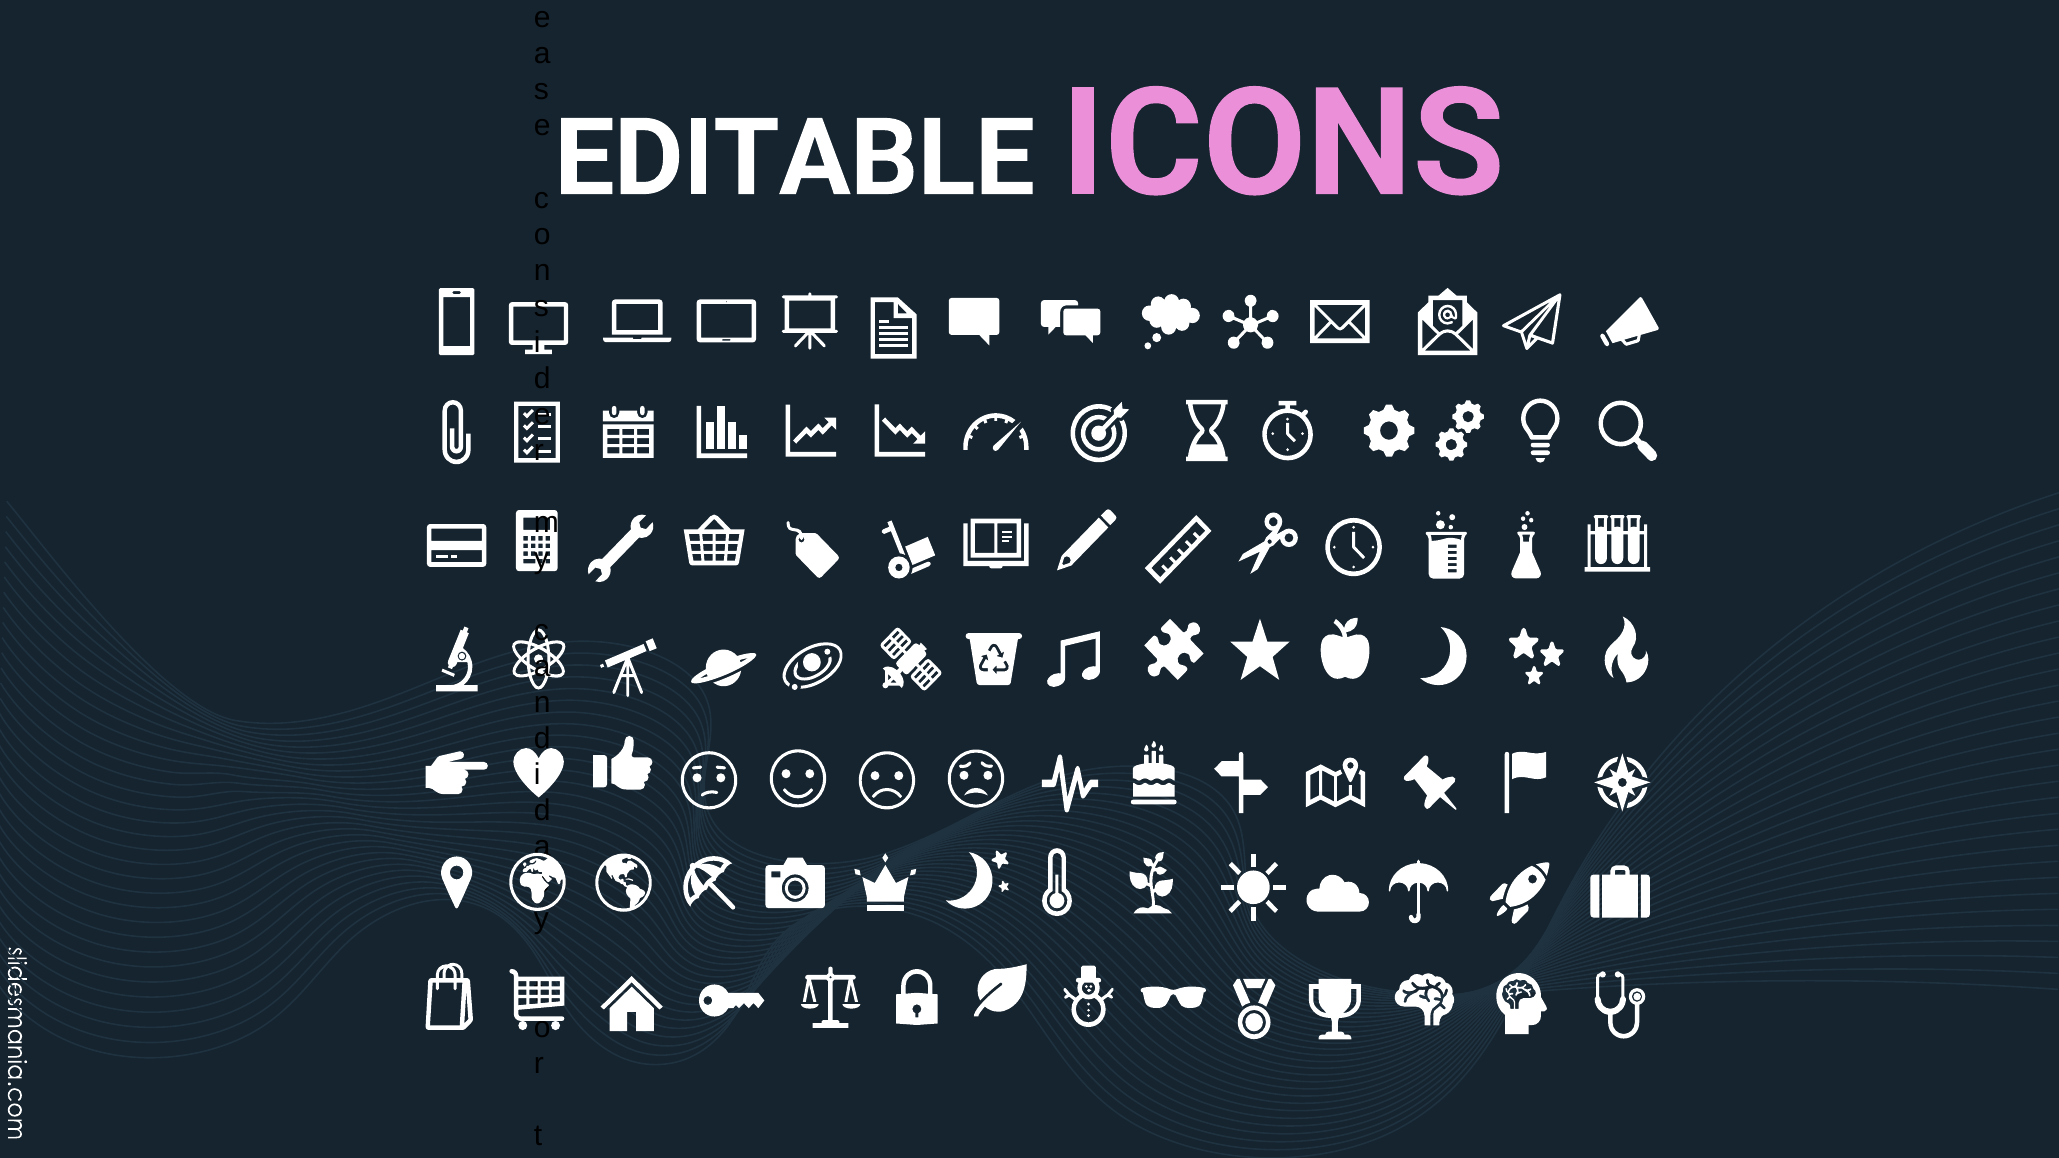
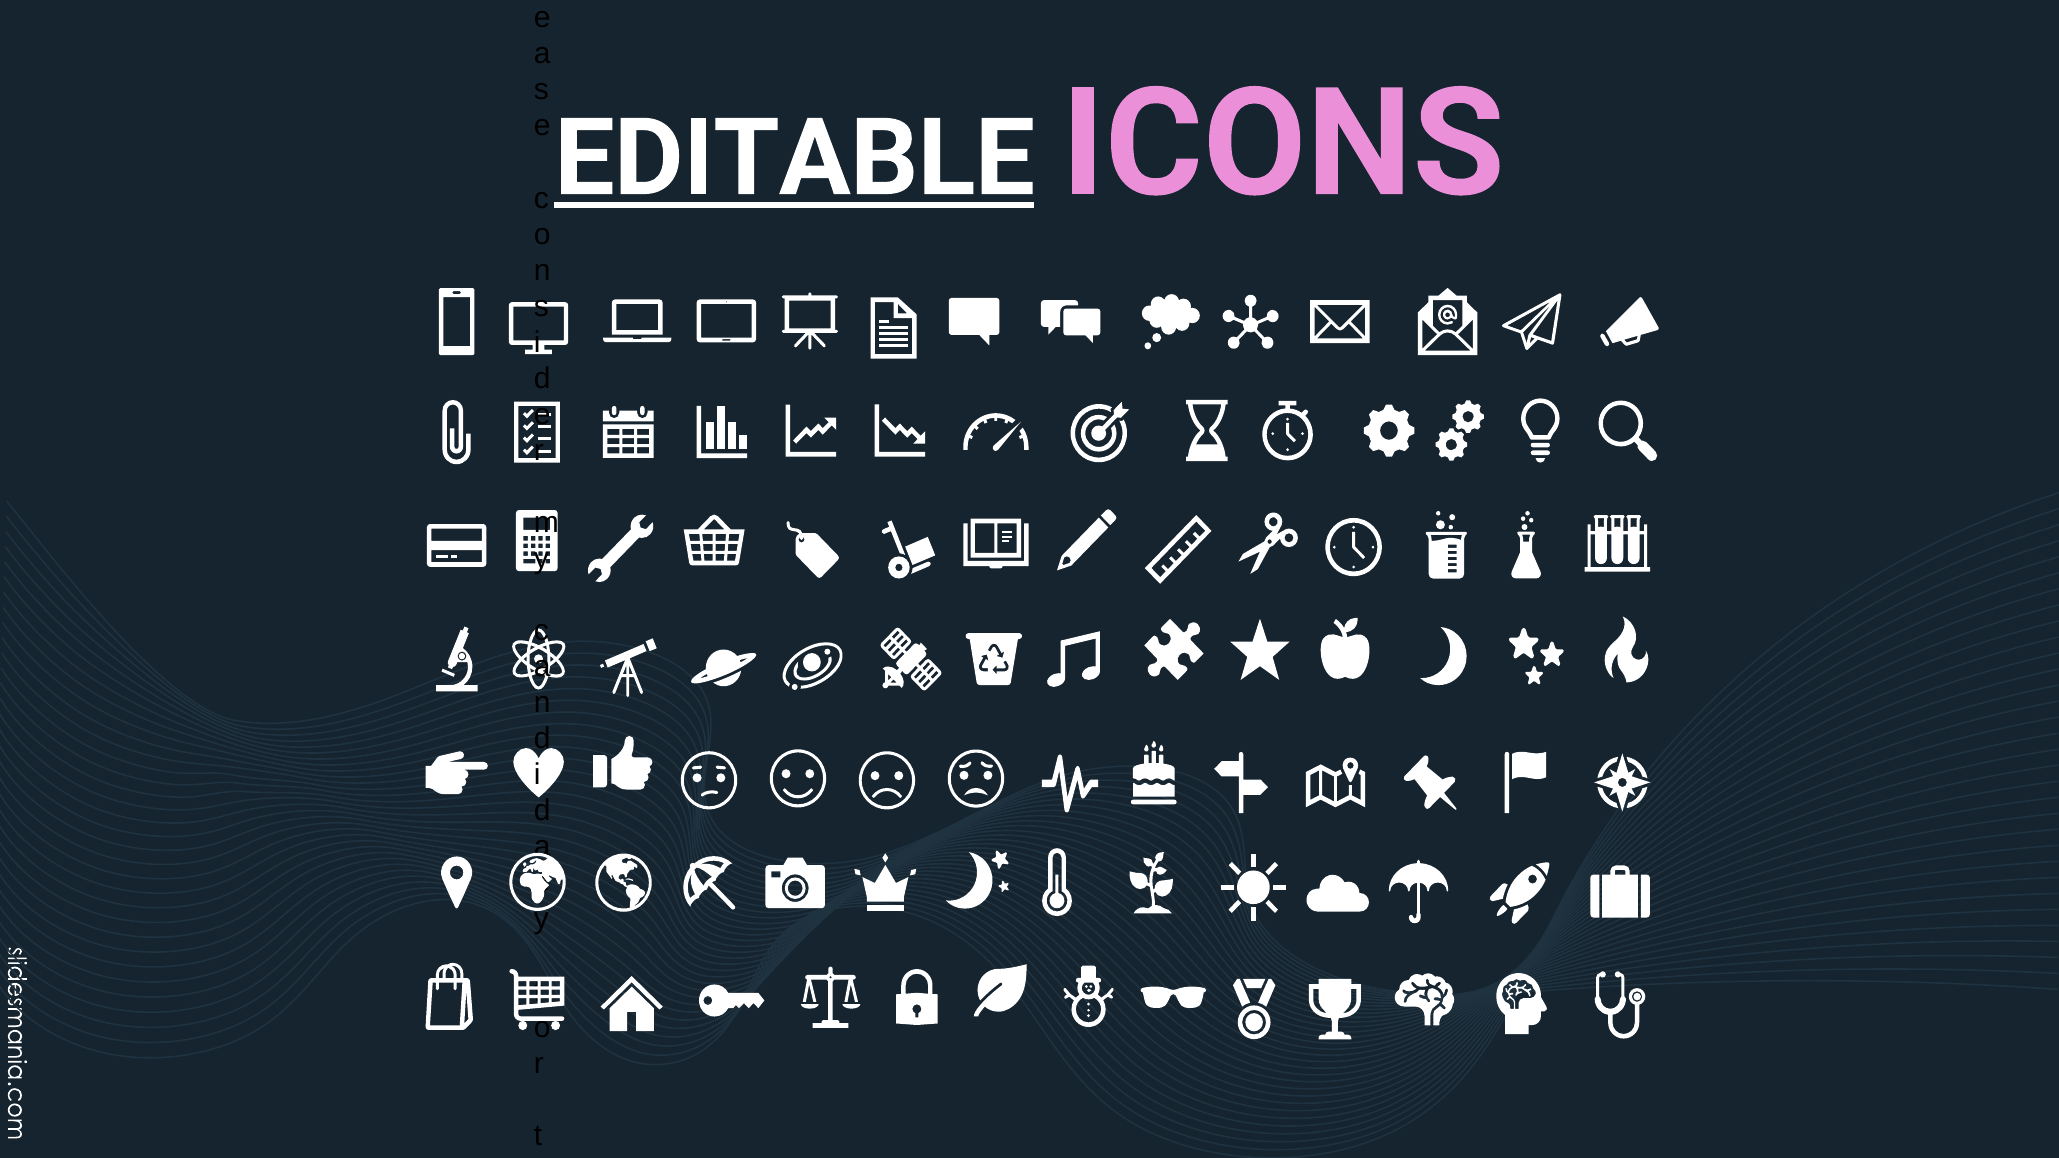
EDITABLE underline: none -> present
